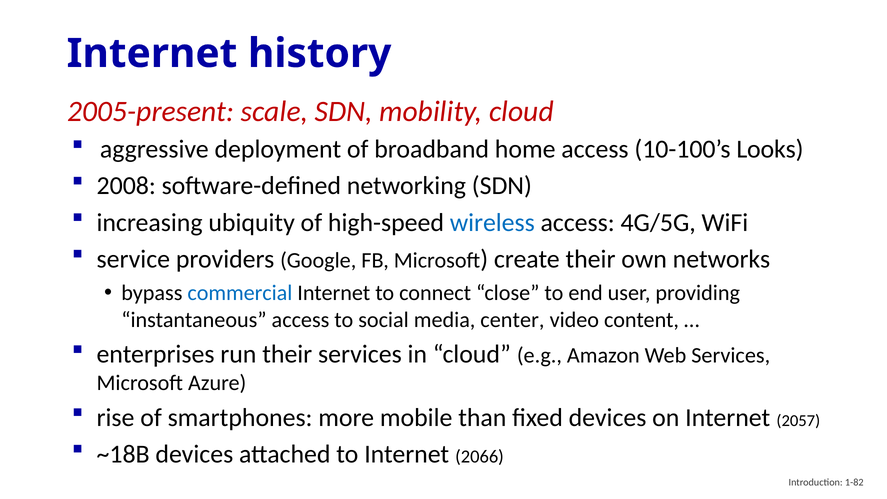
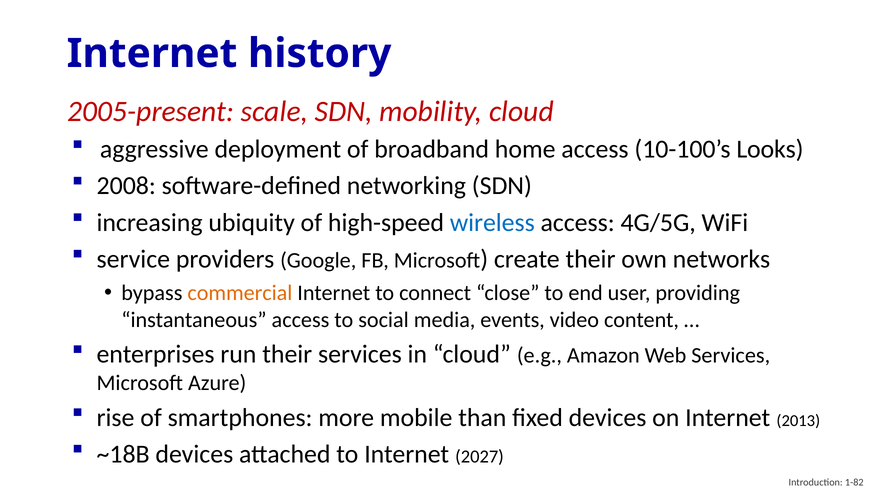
commercial colour: blue -> orange
center: center -> events
2057: 2057 -> 2013
2066: 2066 -> 2027
